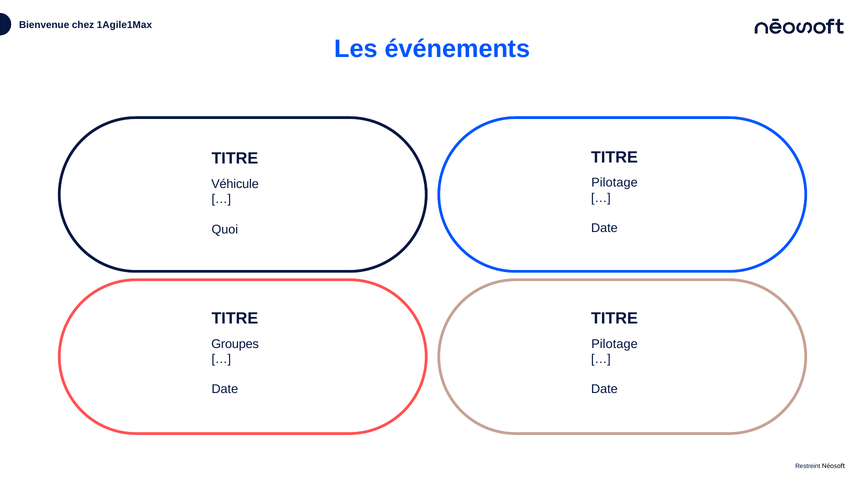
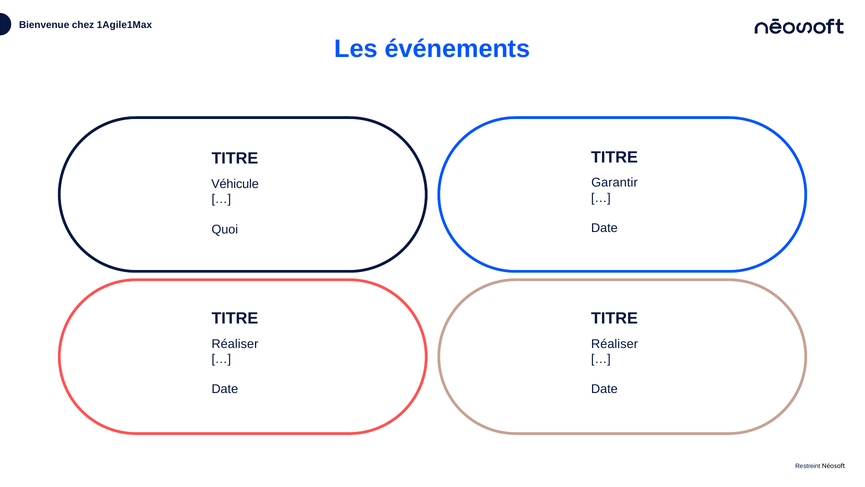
Pilotage at (615, 183): Pilotage -> Garantir
Groupes at (235, 344): Groupes -> Réaliser
Pilotage at (615, 344): Pilotage -> Réaliser
